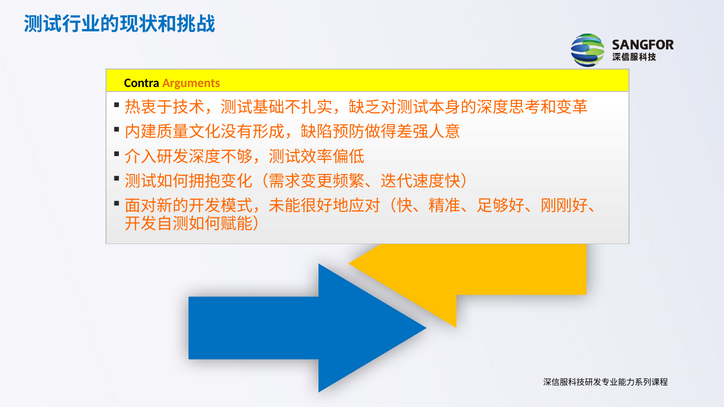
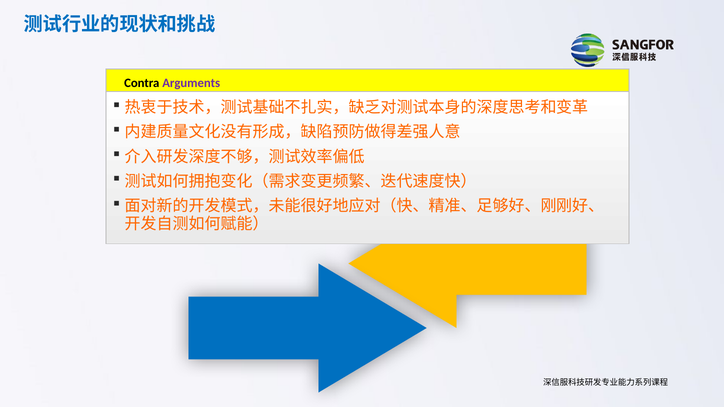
Arguments colour: orange -> purple
